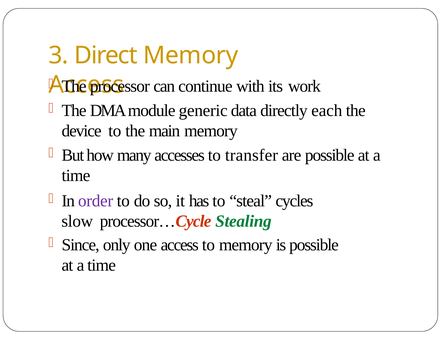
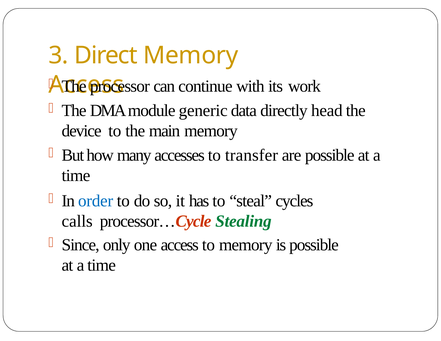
each: each -> head
order colour: purple -> blue
slow: slow -> calls
